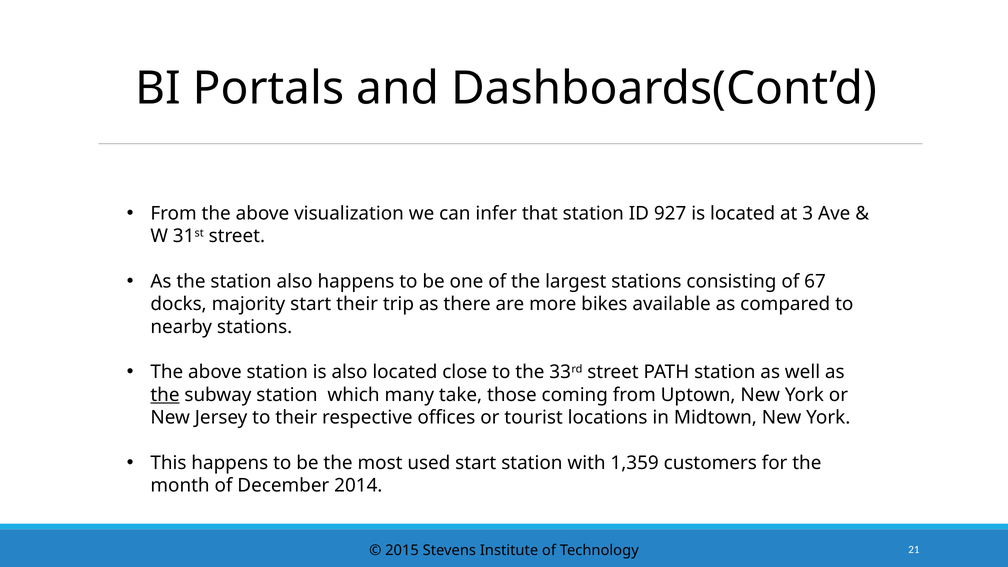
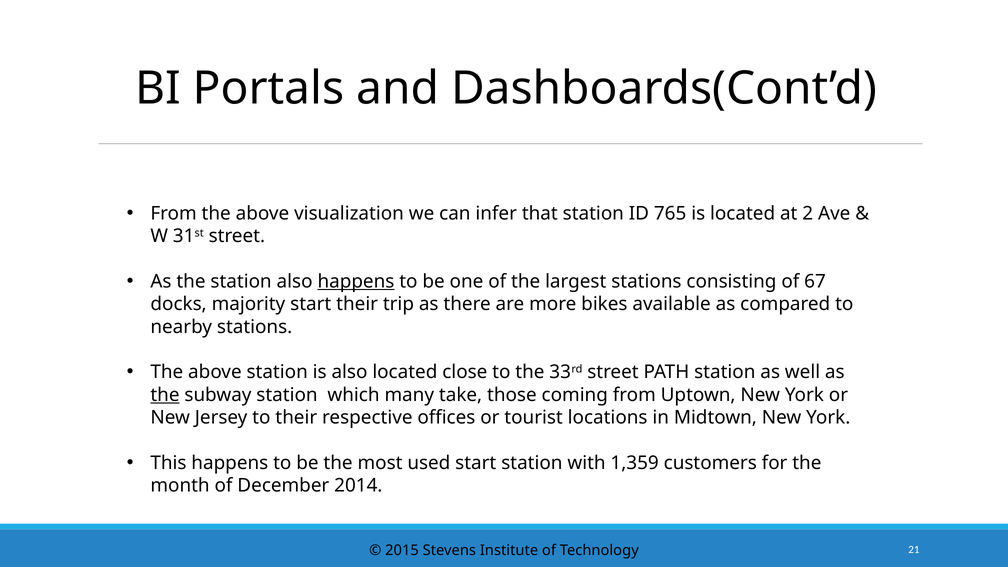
927: 927 -> 765
3: 3 -> 2
happens at (356, 281) underline: none -> present
